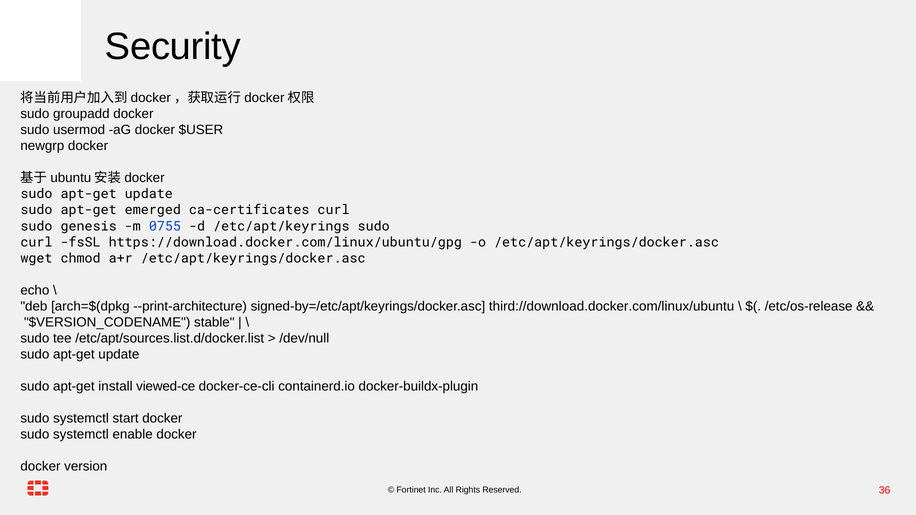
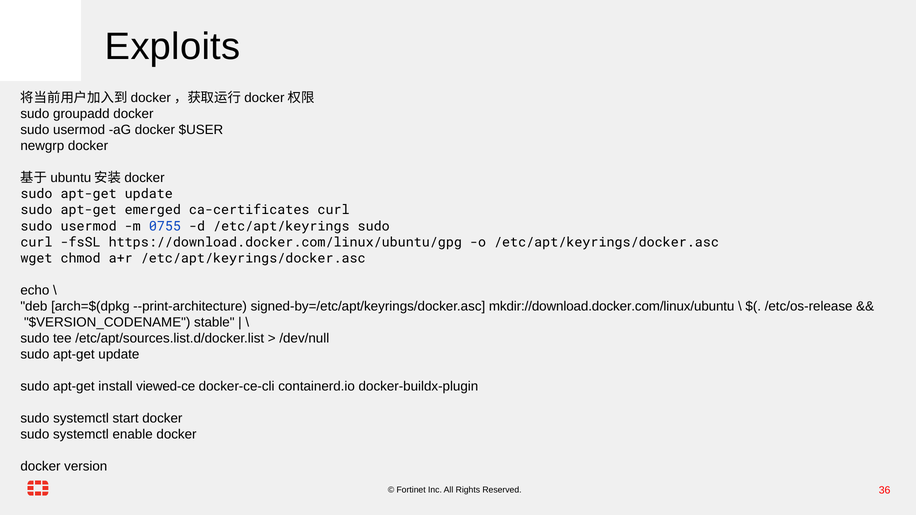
Security: Security -> Exploits
genesis at (89, 226): genesis -> usermod
third://download.docker.com/linux/ubuntu: third://download.docker.com/linux/ubuntu -> mkdir://download.docker.com/linux/ubuntu
